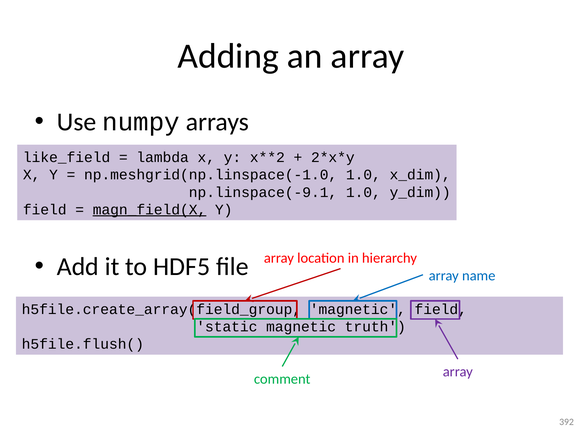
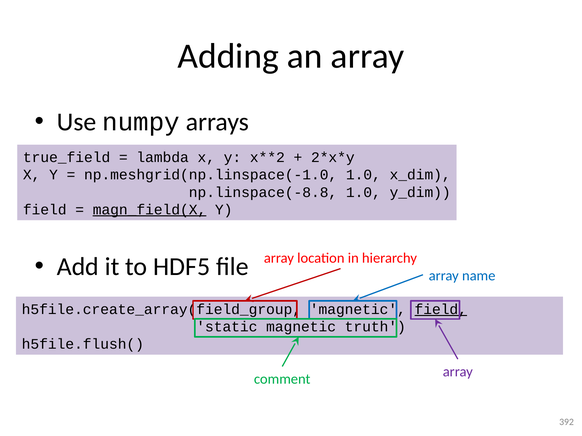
like_field: like_field -> true_field
np.linspace(-9.1: np.linspace(-9.1 -> np.linspace(-8.8
field at (441, 310) underline: none -> present
